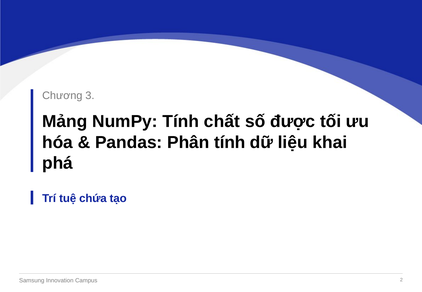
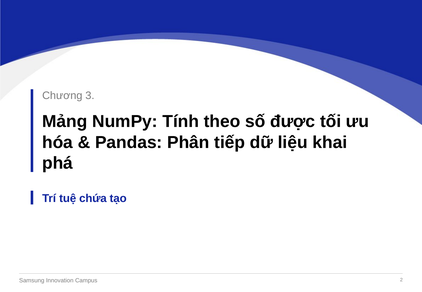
chất: chất -> theo
Phân tính: tính -> tiếp
